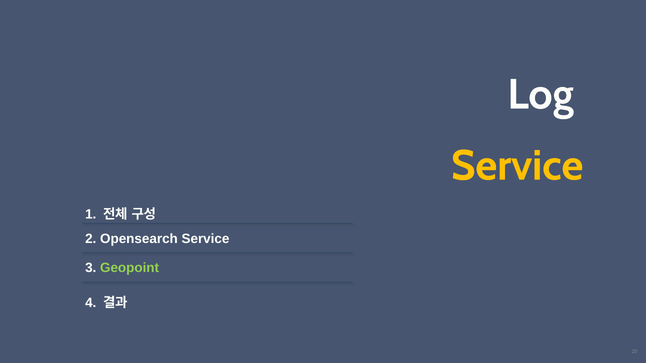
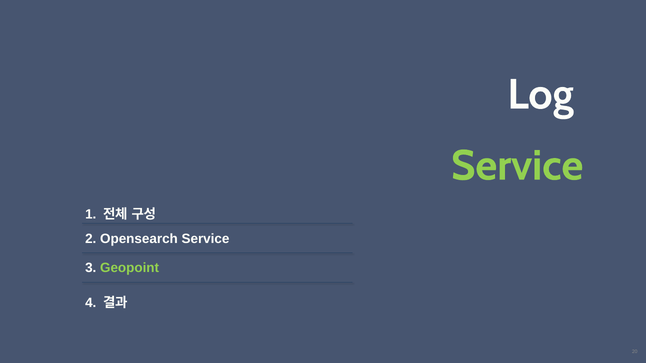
Service at (517, 166) colour: yellow -> light green
